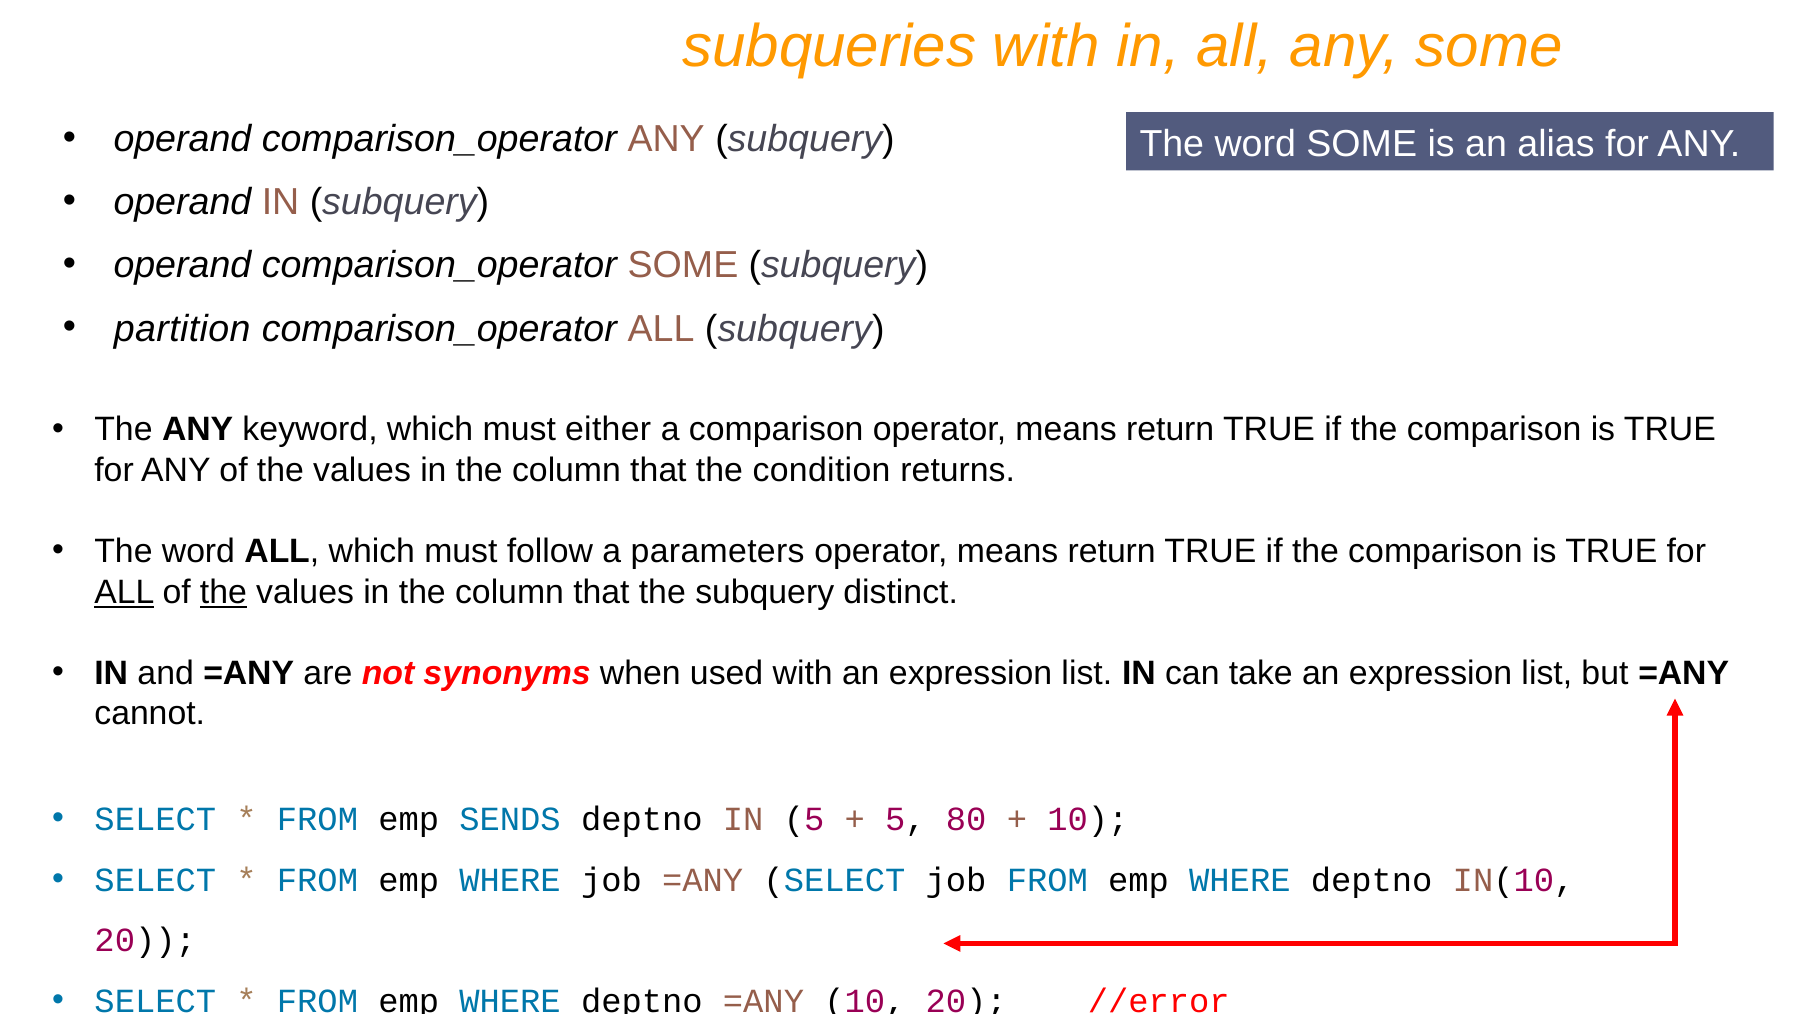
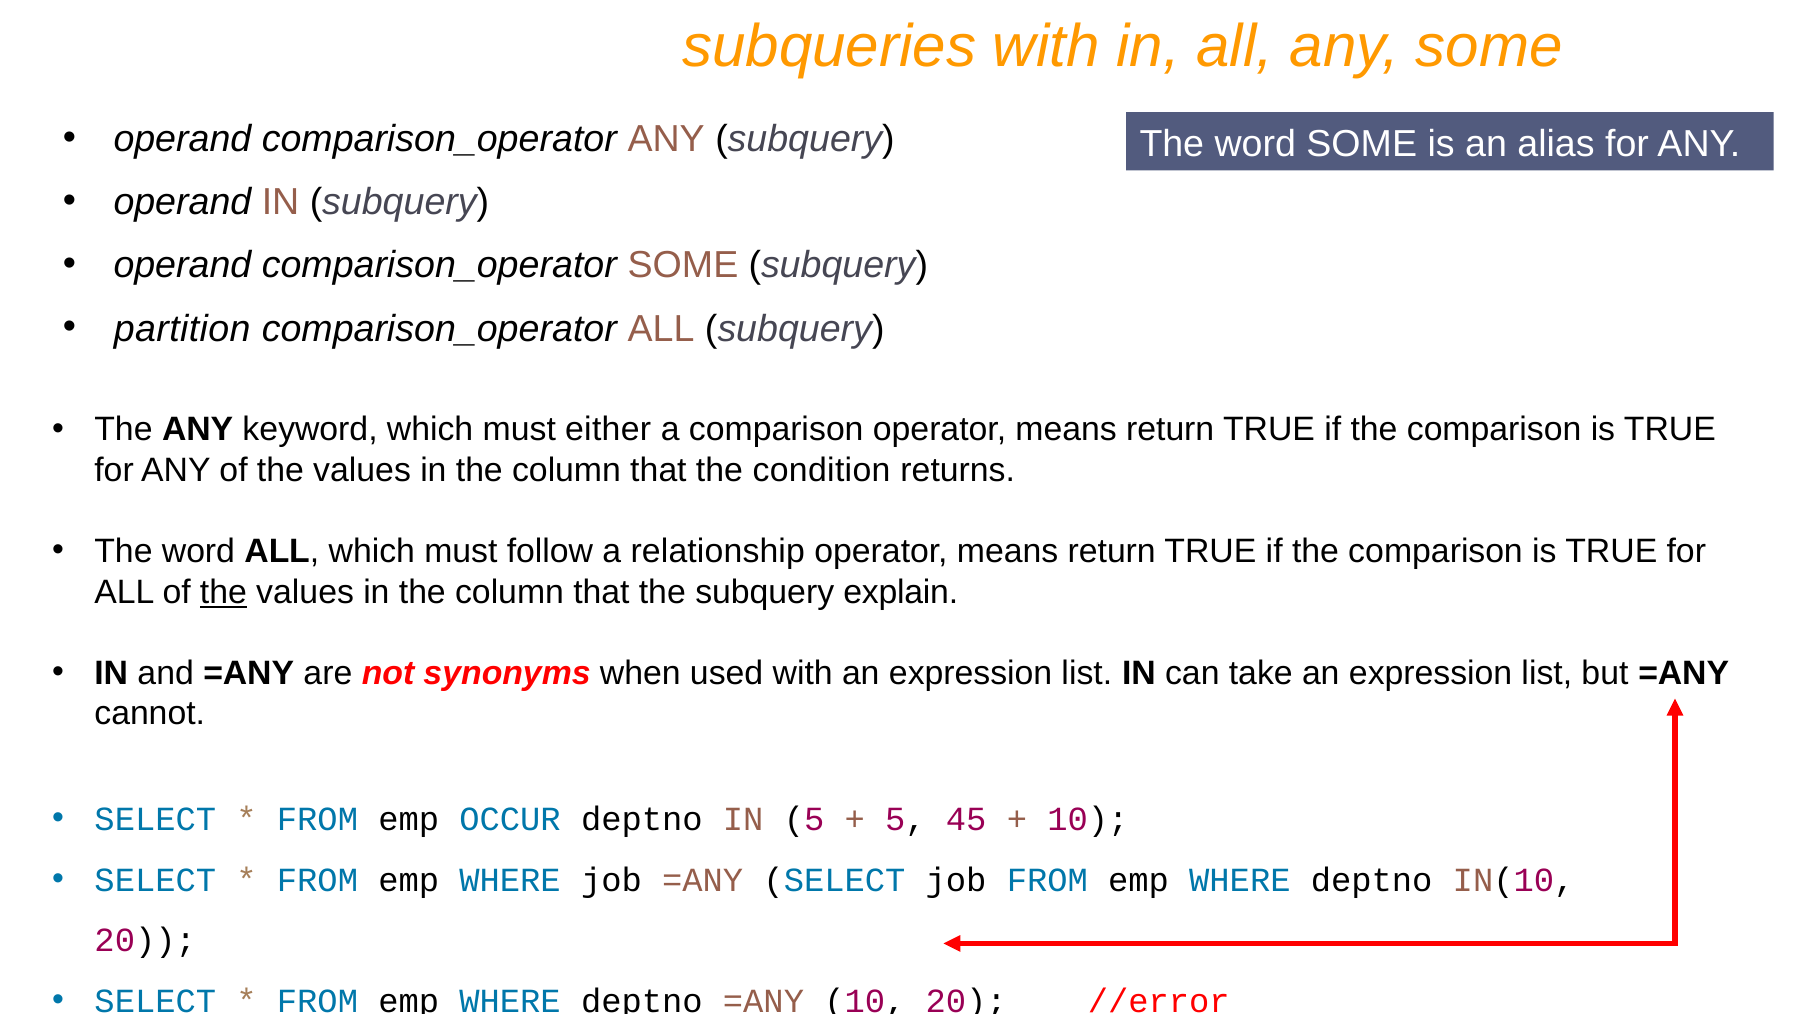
parameters: parameters -> relationship
ALL at (124, 592) underline: present -> none
distinct: distinct -> explain
SENDS: SENDS -> OCCUR
80: 80 -> 45
